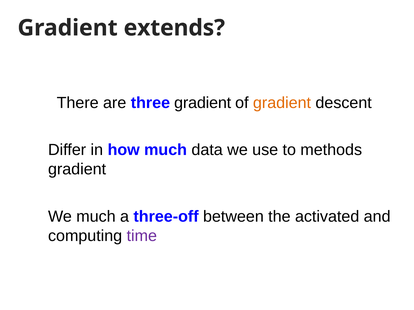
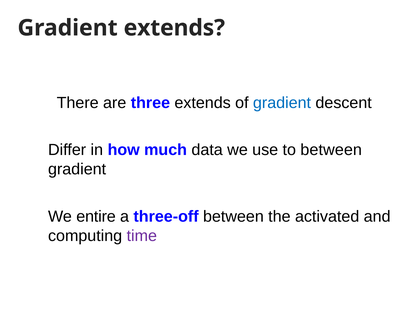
three gradient: gradient -> extends
gradient at (282, 103) colour: orange -> blue
to methods: methods -> between
We much: much -> entire
